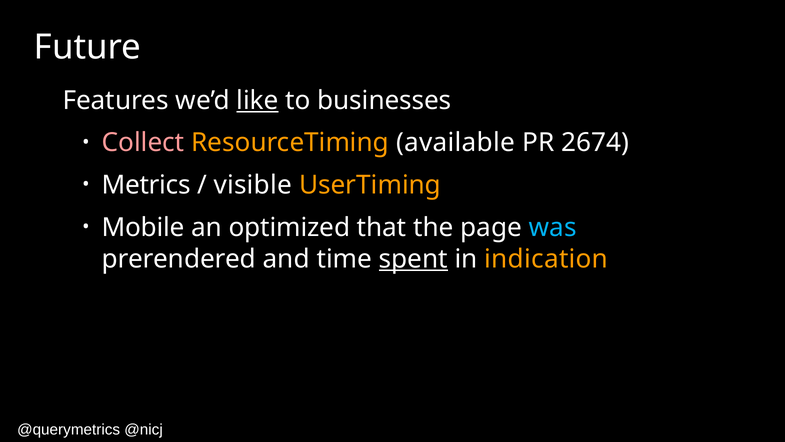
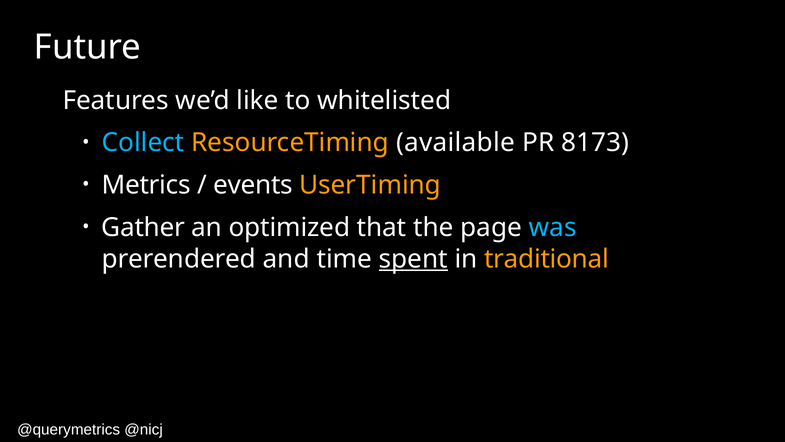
like underline: present -> none
businesses: businesses -> whitelisted
Collect colour: pink -> light blue
2674: 2674 -> 8173
visible: visible -> events
Mobile: Mobile -> Gather
indication: indication -> traditional
